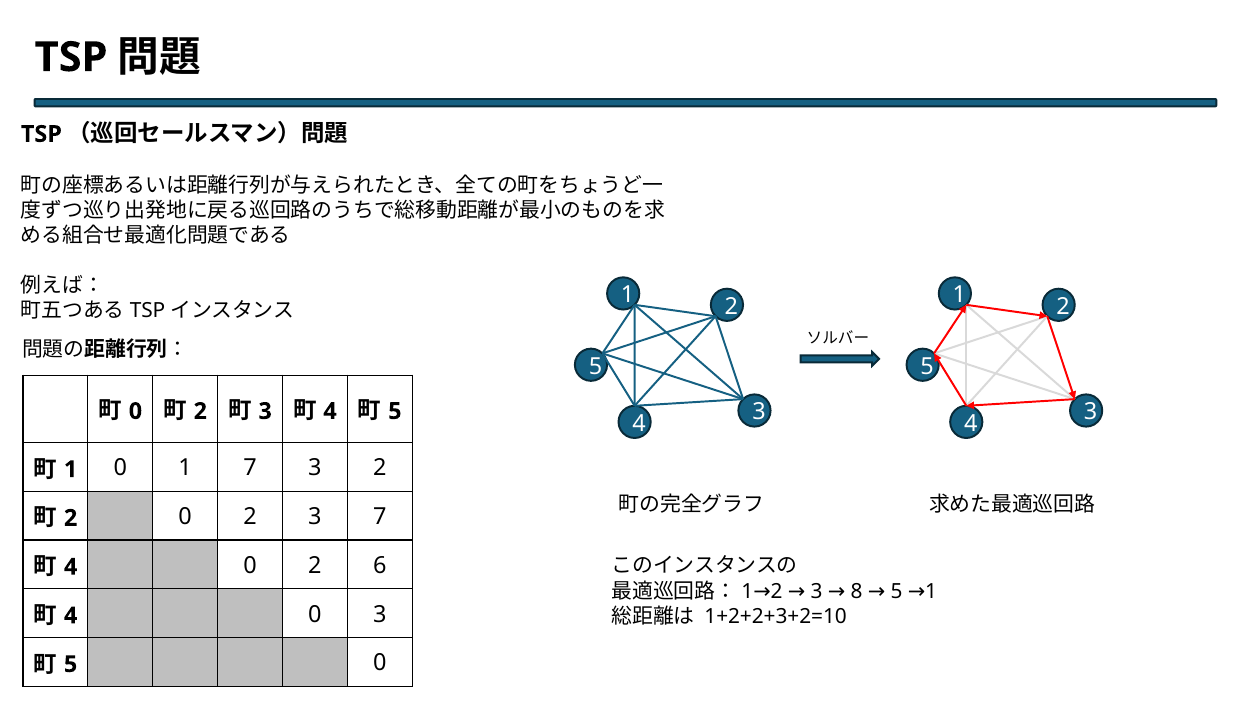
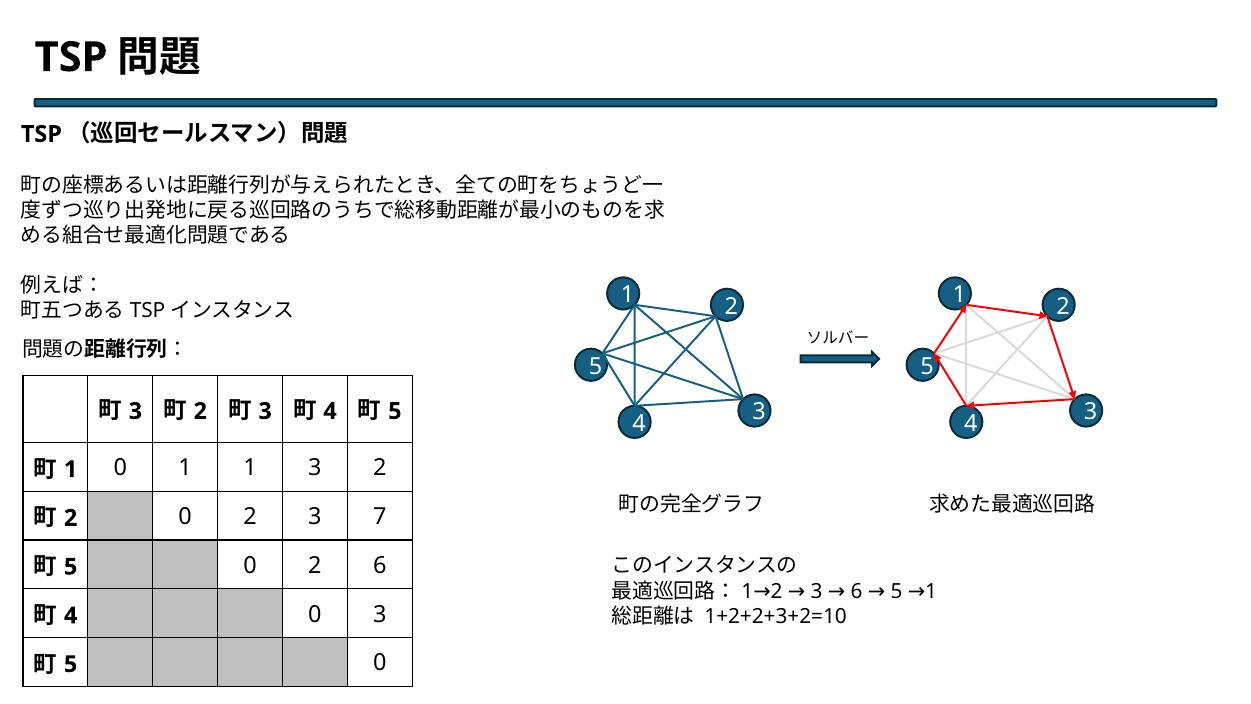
0 at (135, 411): 0 -> 3
1 7: 7 -> 1
4 at (71, 567): 4 -> 5
3 8: 8 -> 6
